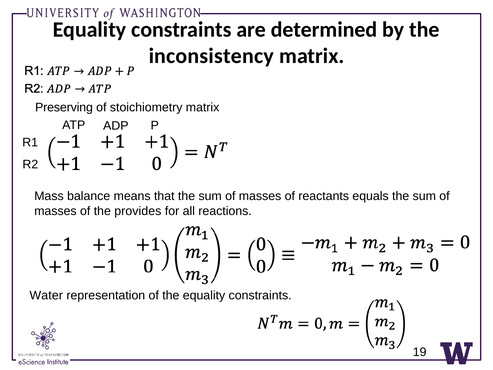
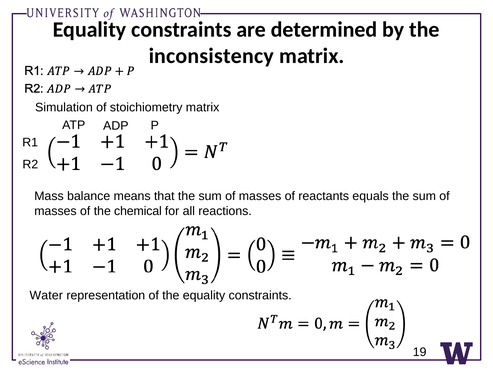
Preserving: Preserving -> Simulation
provides: provides -> chemical
